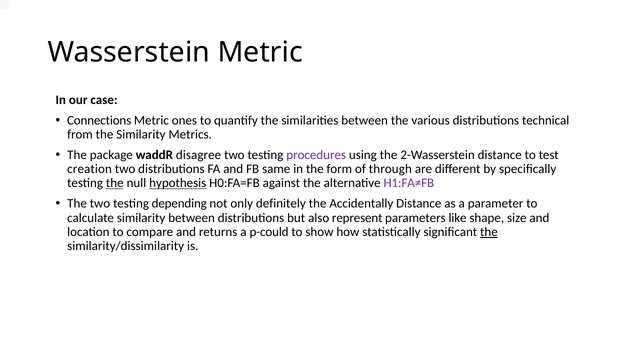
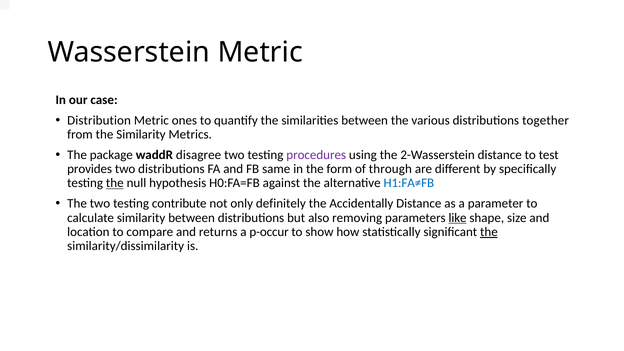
Connections: Connections -> Distribution
technical: technical -> together
creation: creation -> provides
hypothesis underline: present -> none
H1:FA≠FB colour: purple -> blue
depending: depending -> contribute
represent: represent -> removing
like underline: none -> present
p-could: p-could -> p-occur
